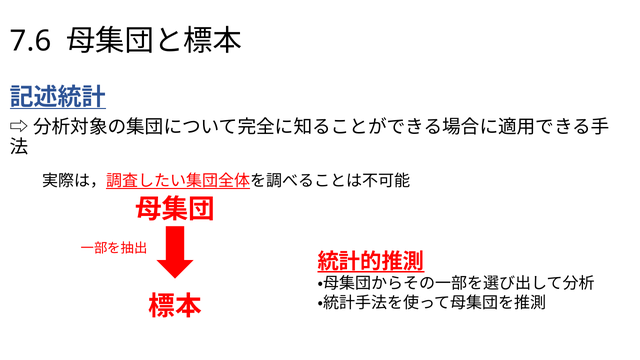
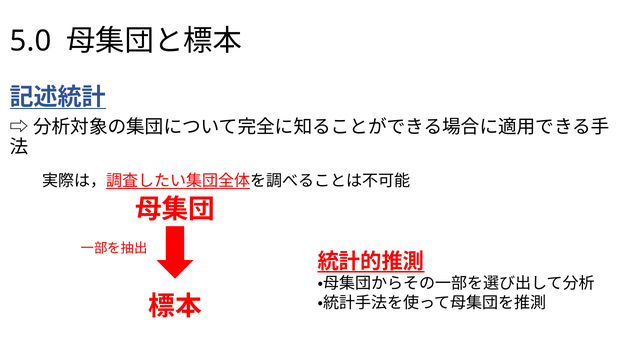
7.6: 7.6 -> 5.0
